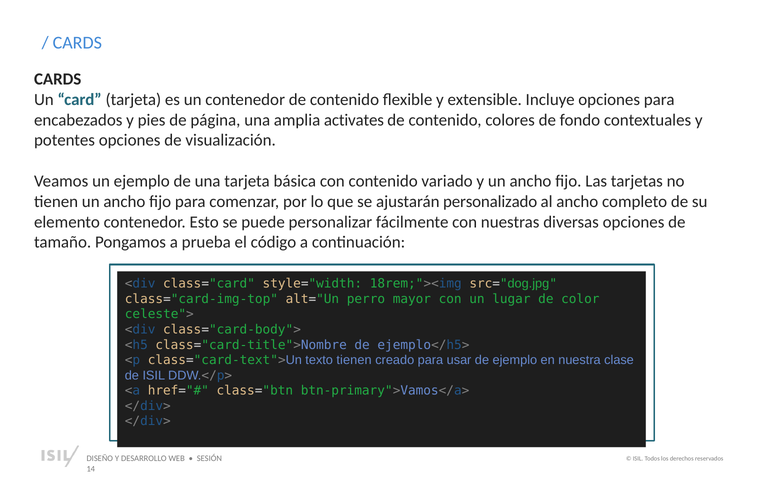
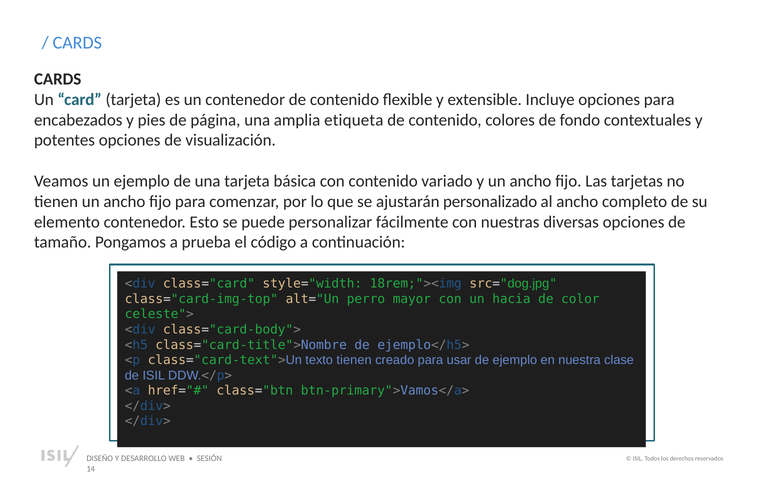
activates: activates -> etiqueta
lugar: lugar -> hacia
